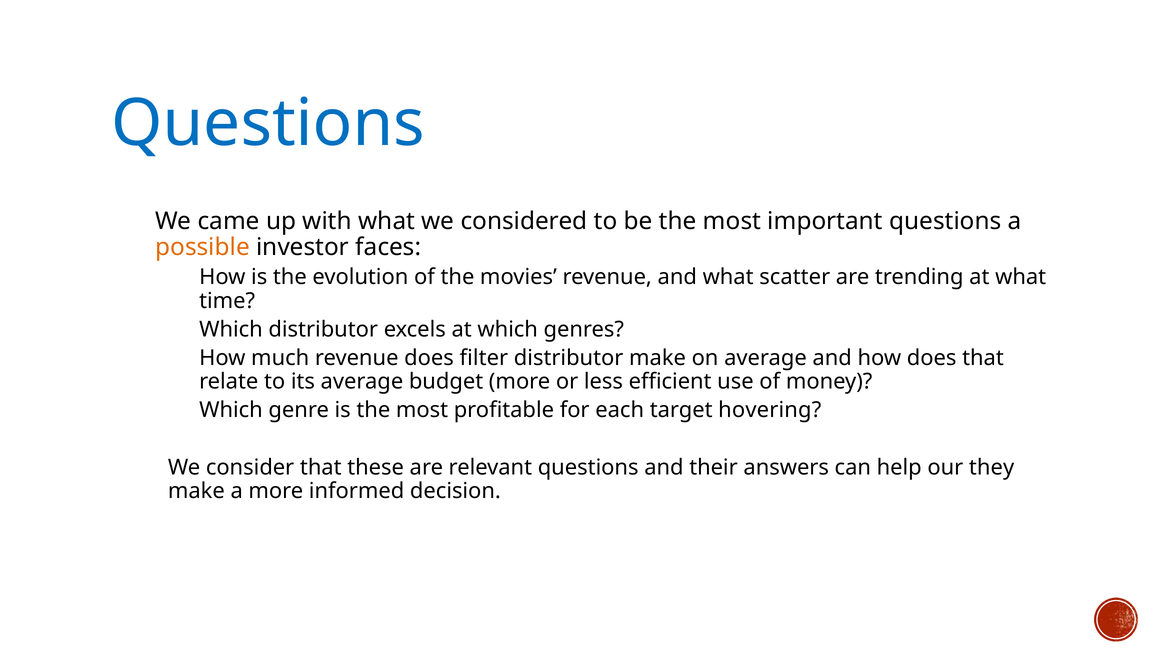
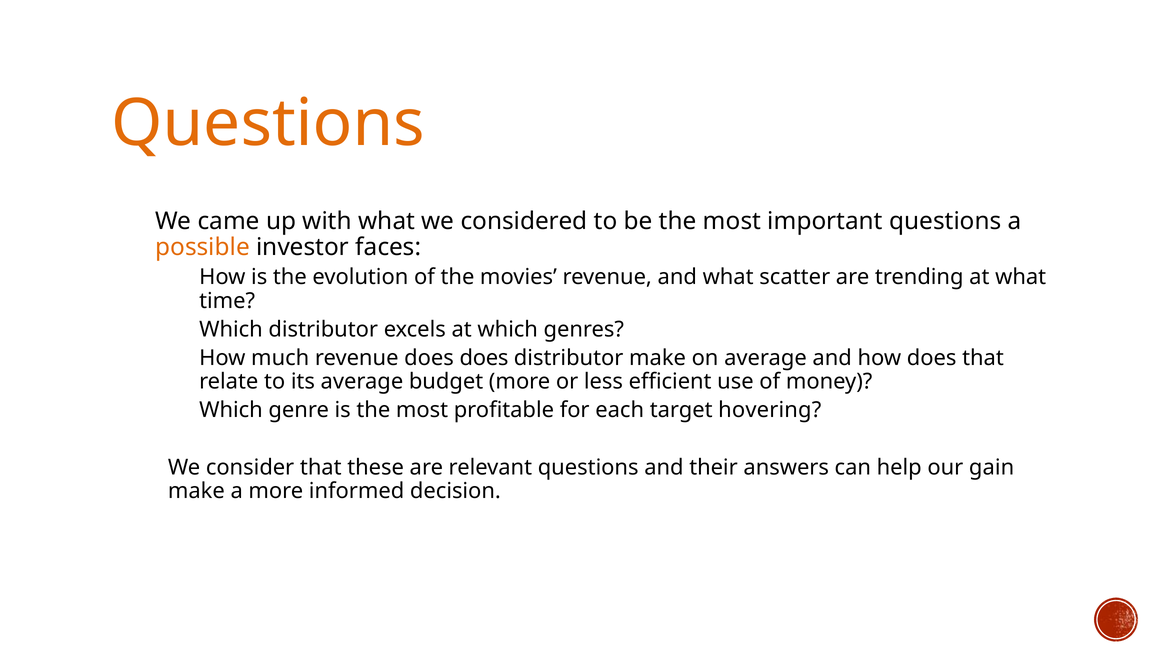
Questions at (268, 123) colour: blue -> orange
does filter: filter -> does
they: they -> gain
